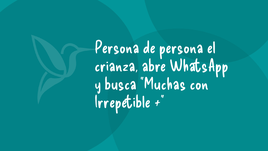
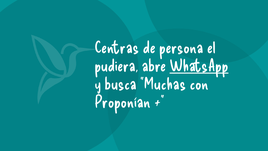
Persona at (117, 48): Persona -> Centras
crianza: crianza -> pudiera
WhatsApp underline: none -> present
Irrepetible: Irrepetible -> Proponían
